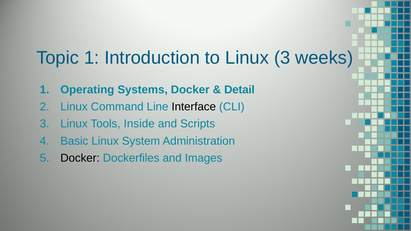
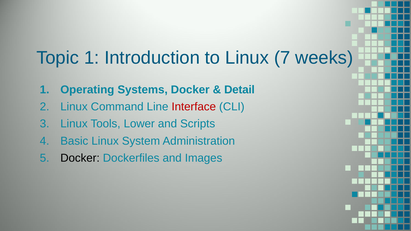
Linux 3: 3 -> 7
Interface colour: black -> red
Inside: Inside -> Lower
